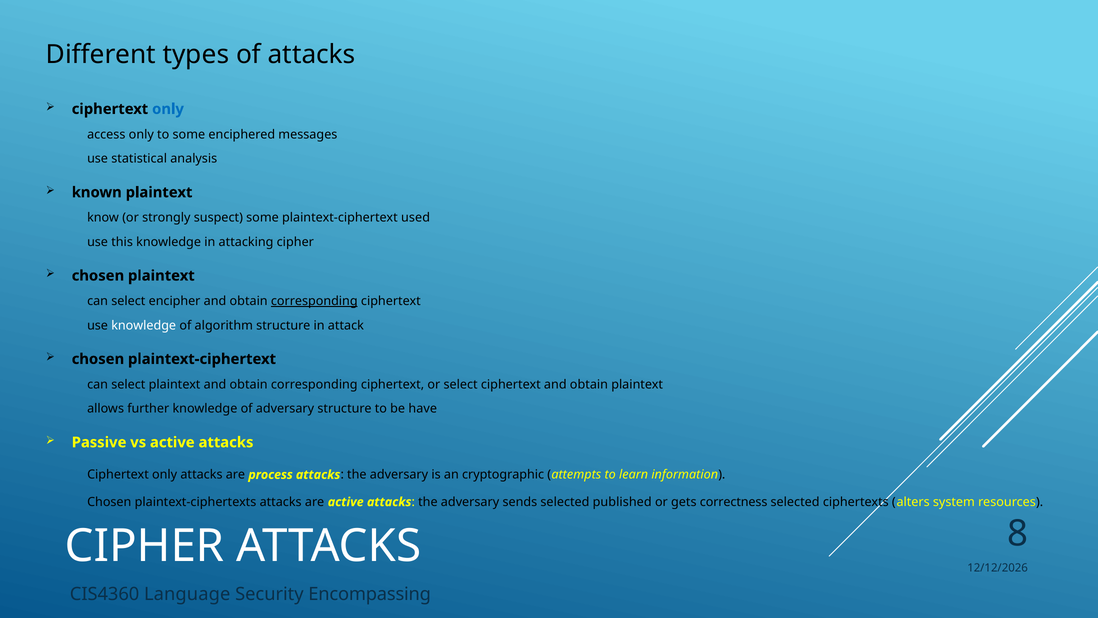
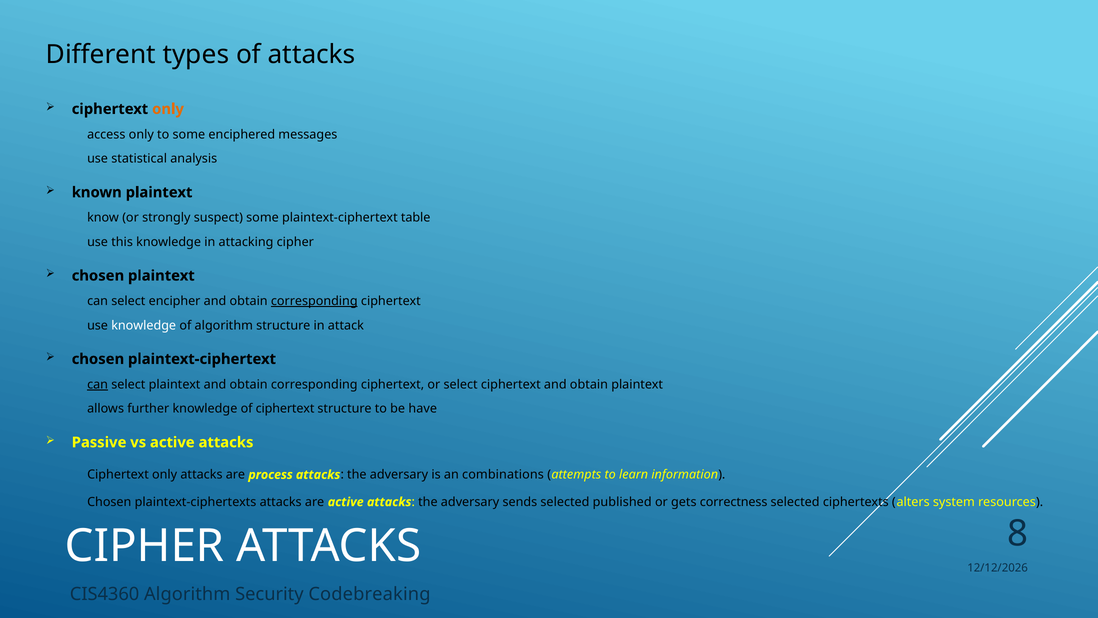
only at (168, 109) colour: blue -> orange
used: used -> table
can at (98, 384) underline: none -> present
of adversary: adversary -> ciphertext
cryptographic: cryptographic -> combinations
CIS4360 Language: Language -> Algorithm
Encompassing: Encompassing -> Codebreaking
